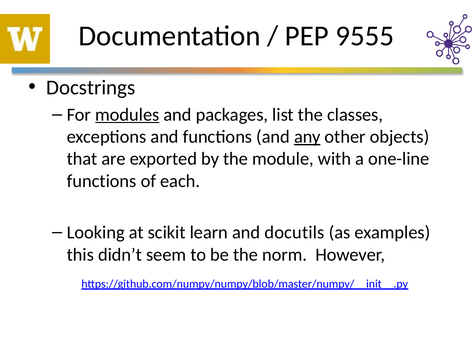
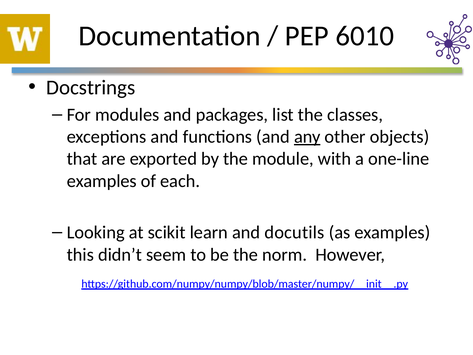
9555: 9555 -> 6010
modules underline: present -> none
functions at (102, 181): functions -> examples
